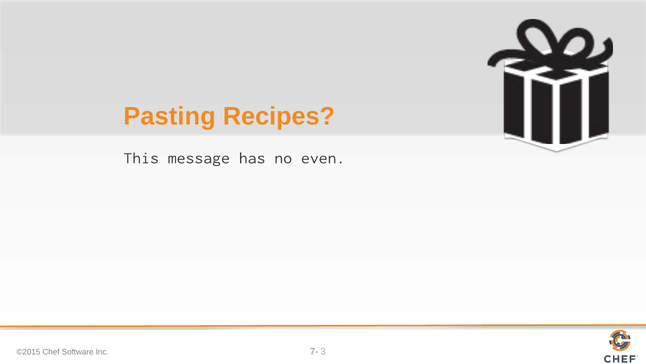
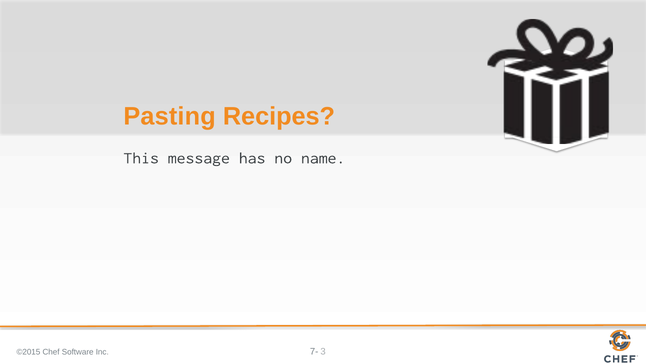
even: even -> name
